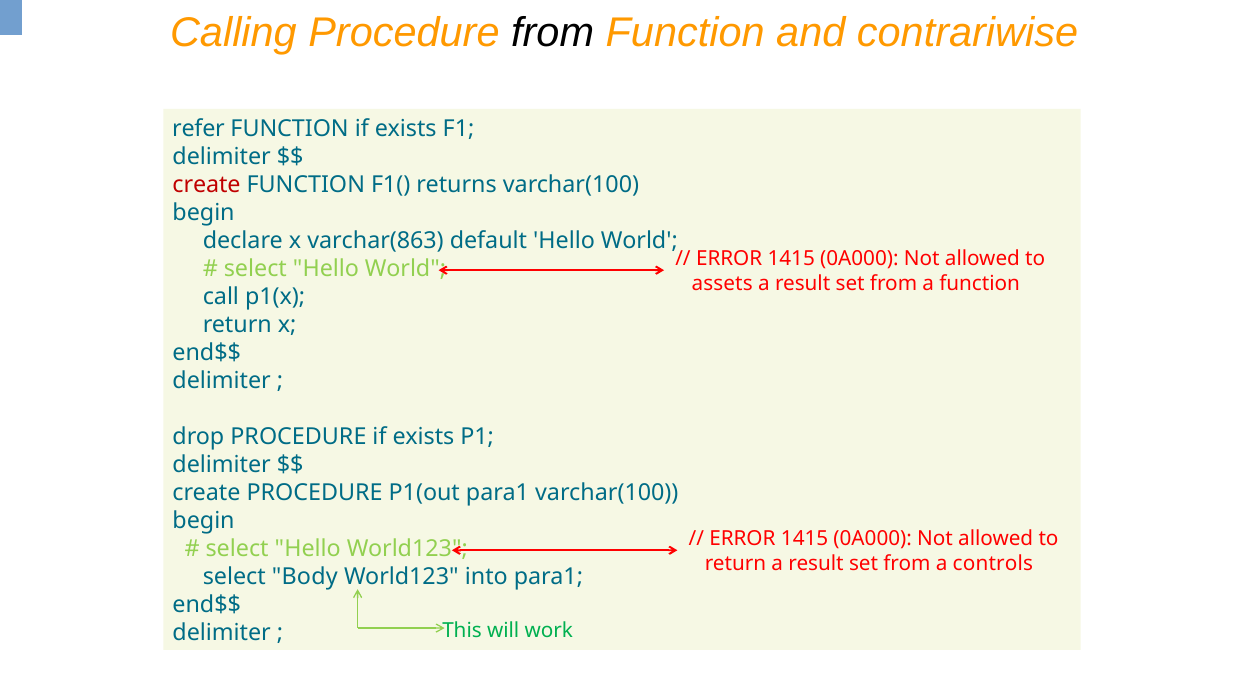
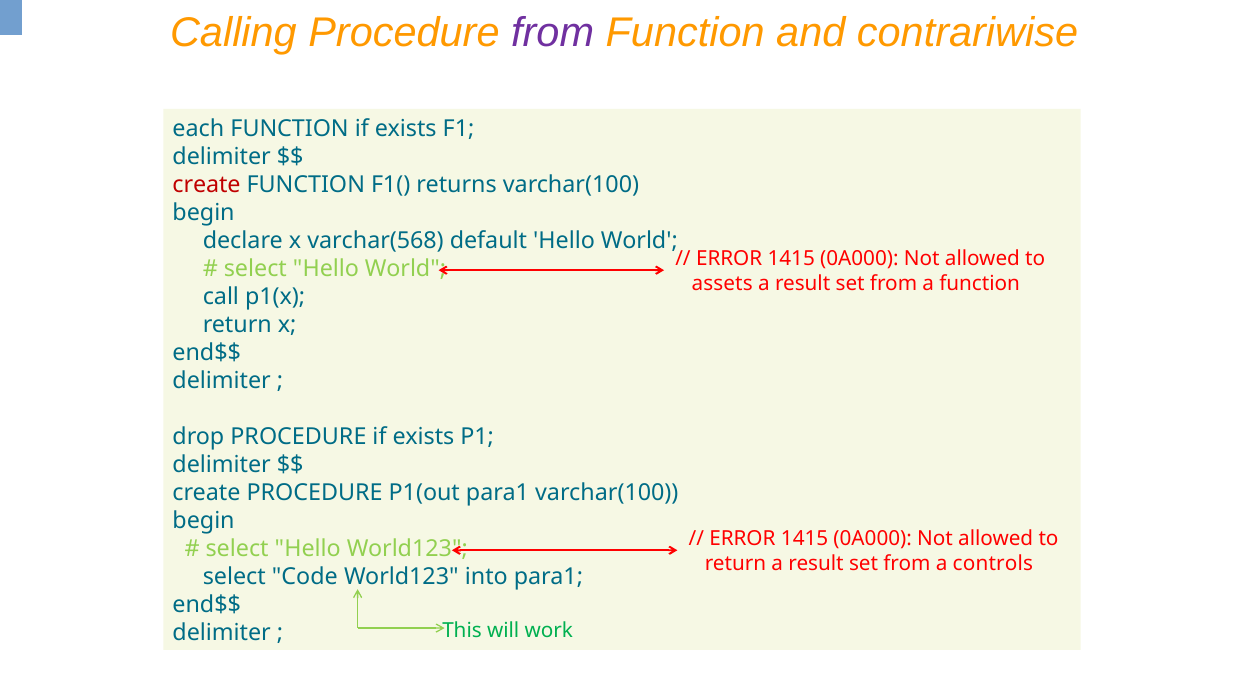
from at (553, 32) colour: black -> purple
refer: refer -> each
varchar(863: varchar(863 -> varchar(568
Body: Body -> Code
